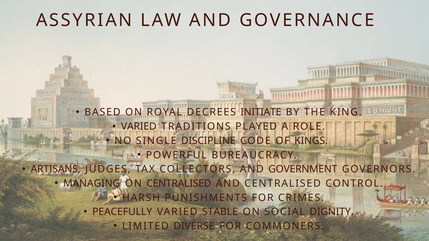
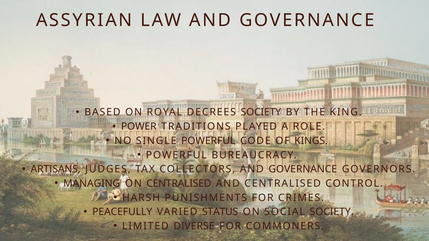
DECREES INITIATE: INITIATE -> SOCIETY
VARIED at (139, 127): VARIED -> POWER
SINGLE DISCIPLINE: DISCIPLINE -> POWERFUL
COLLECTORS AND GOVERNMENT: GOVERNMENT -> GOVERNANCE
STABLE: STABLE -> STATUS
SOCIAL DIGNITY: DIGNITY -> SOCIETY
